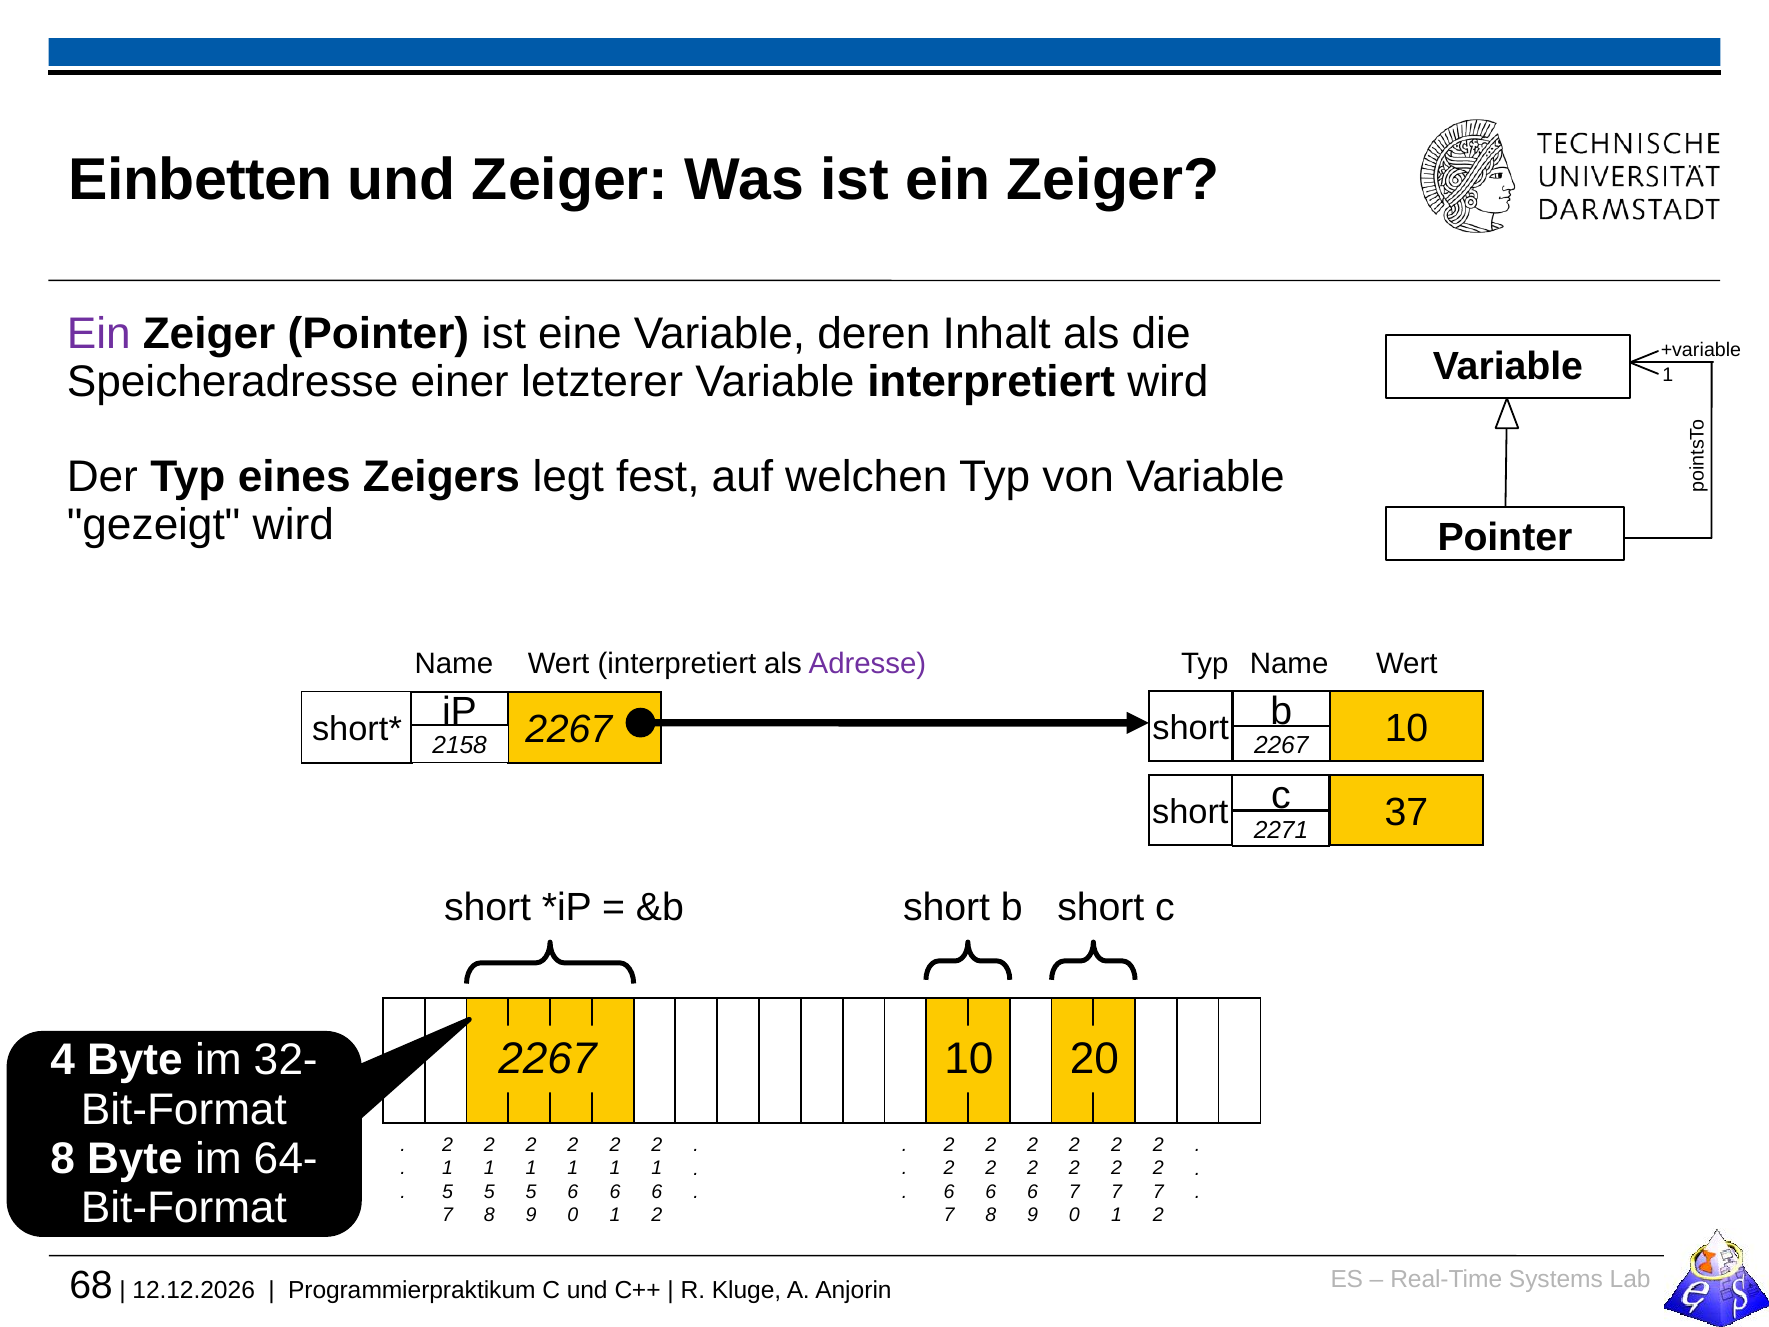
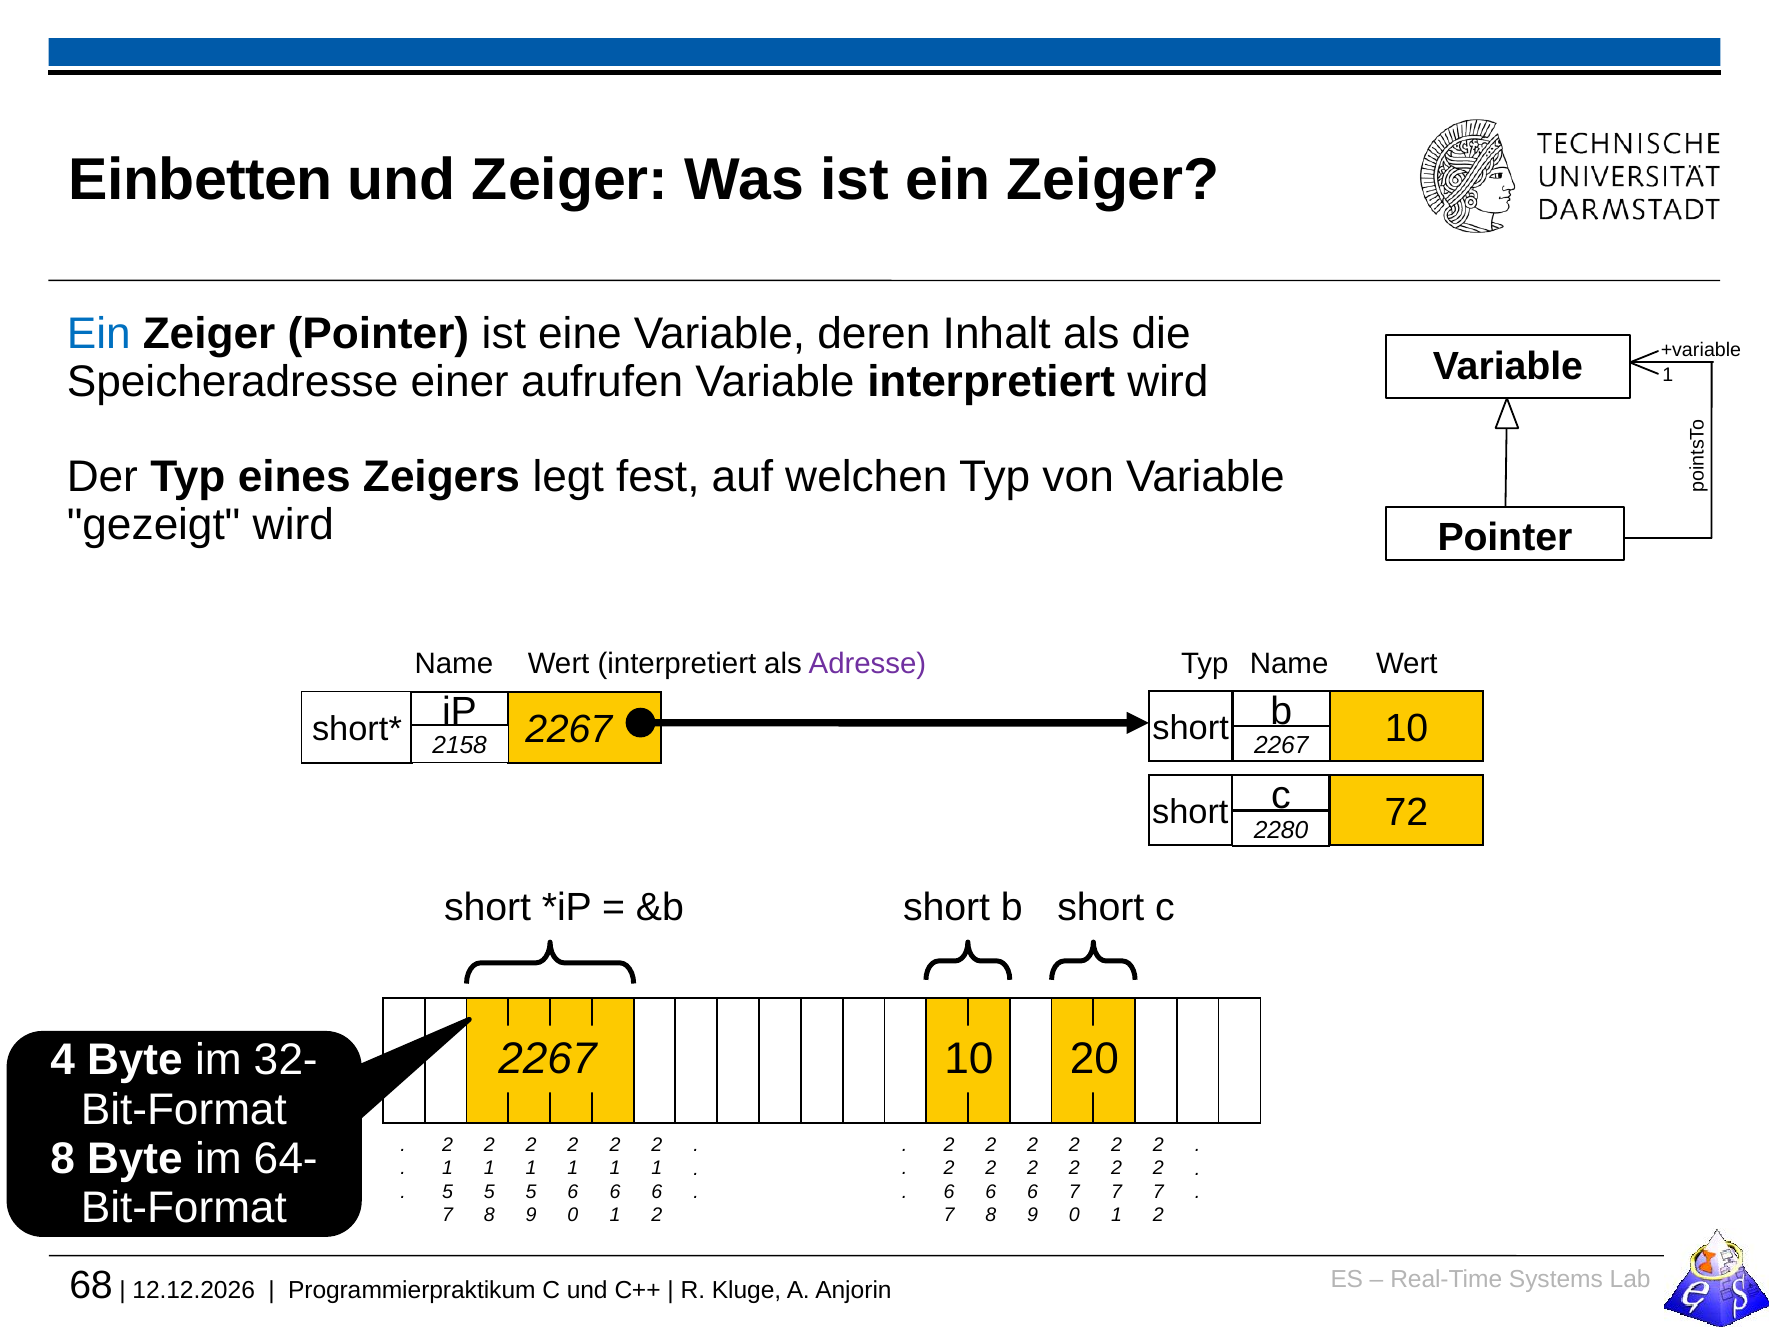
Ein at (99, 334) colour: purple -> blue
letzterer: letzterer -> aufrufen
37: 37 -> 72
2271: 2271 -> 2280
